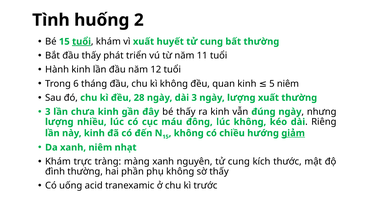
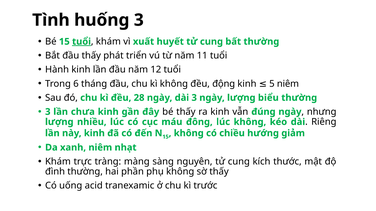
huống 2: 2 -> 3
quan: quan -> động
lượng xuất: xuất -> biểu
giảm underline: present -> none
màng xanh: xanh -> sàng
